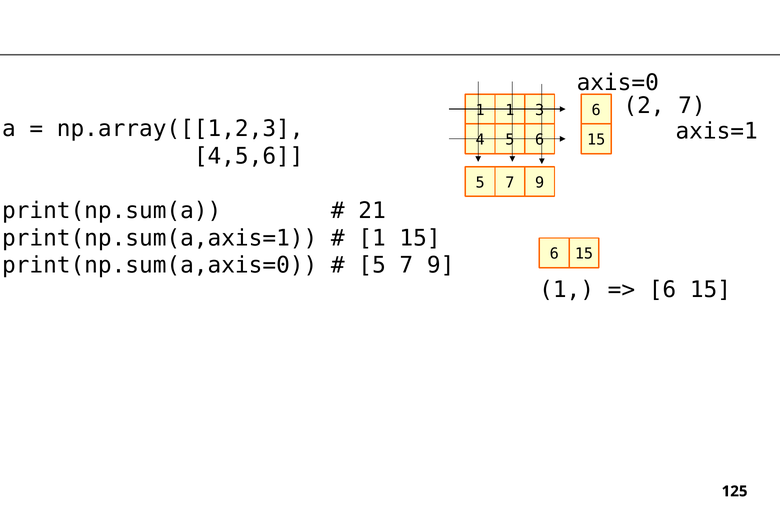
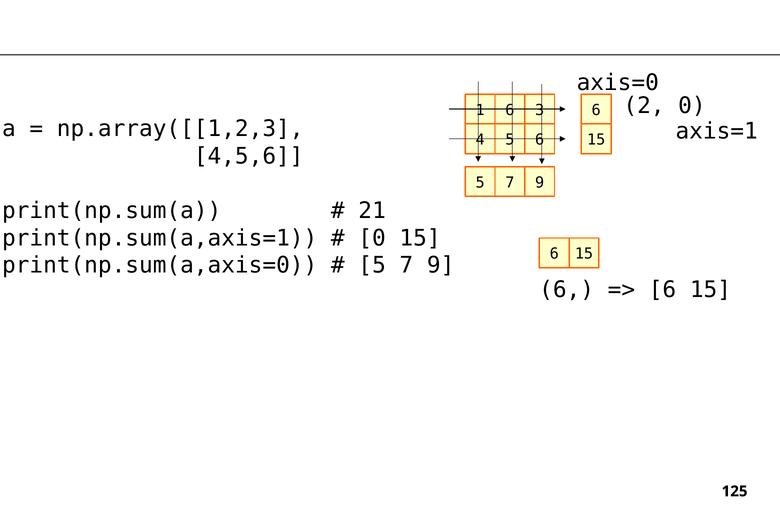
2 7: 7 -> 0
1 1: 1 -> 6
1 at (372, 238): 1 -> 0
1 at (567, 290): 1 -> 6
